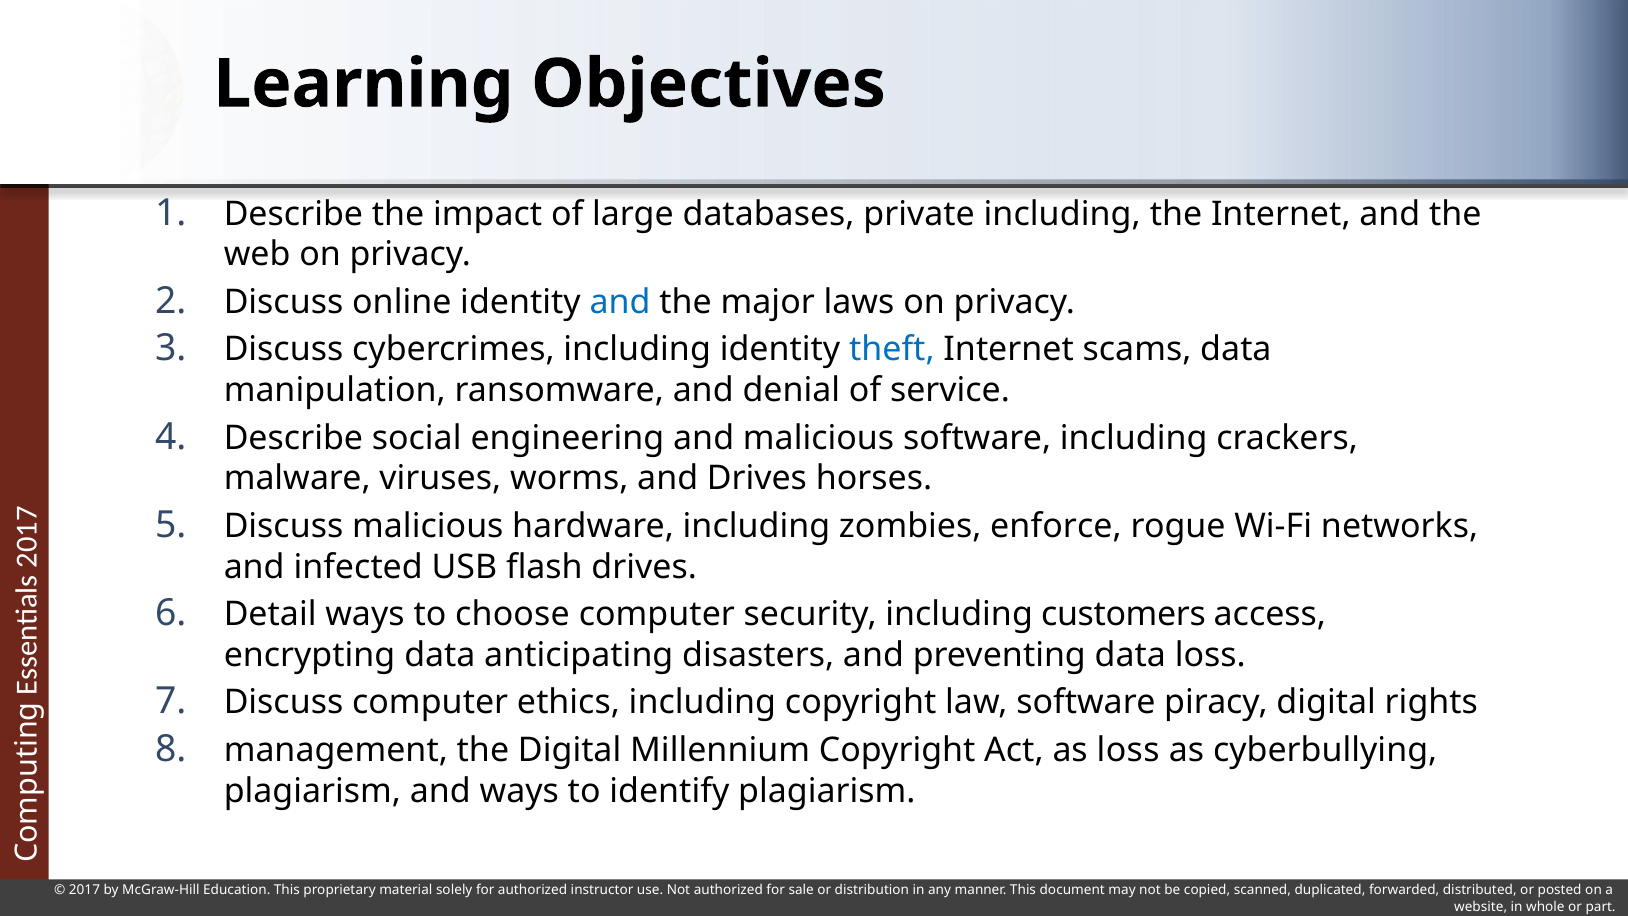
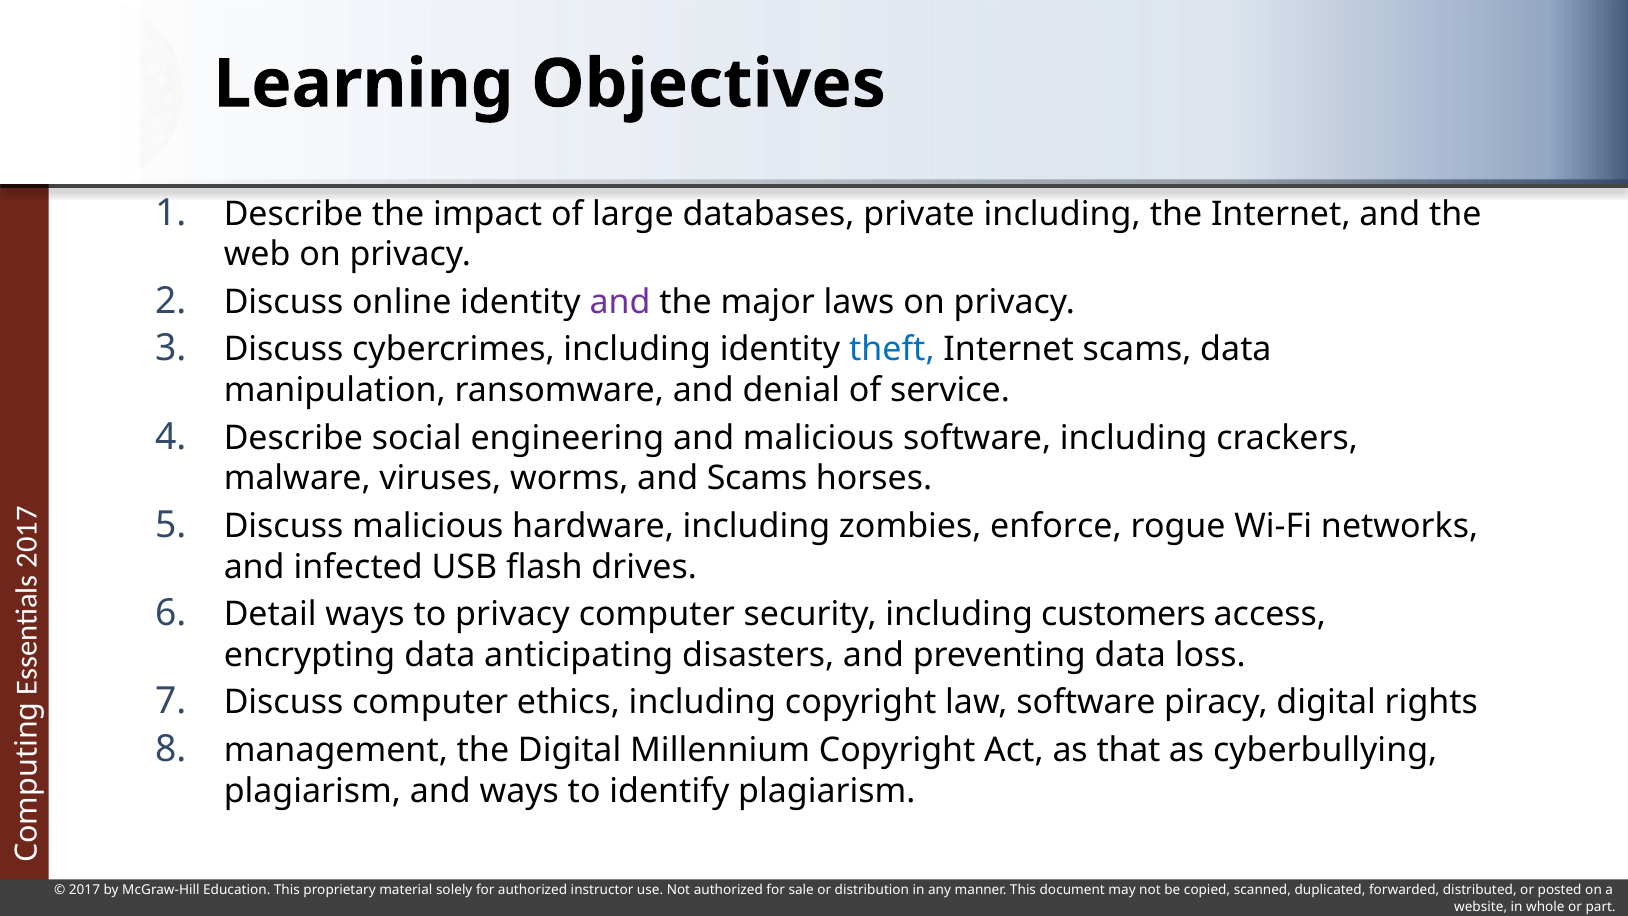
and at (620, 302) colour: blue -> purple
and Drives: Drives -> Scams
to choose: choose -> privacy
as loss: loss -> that
